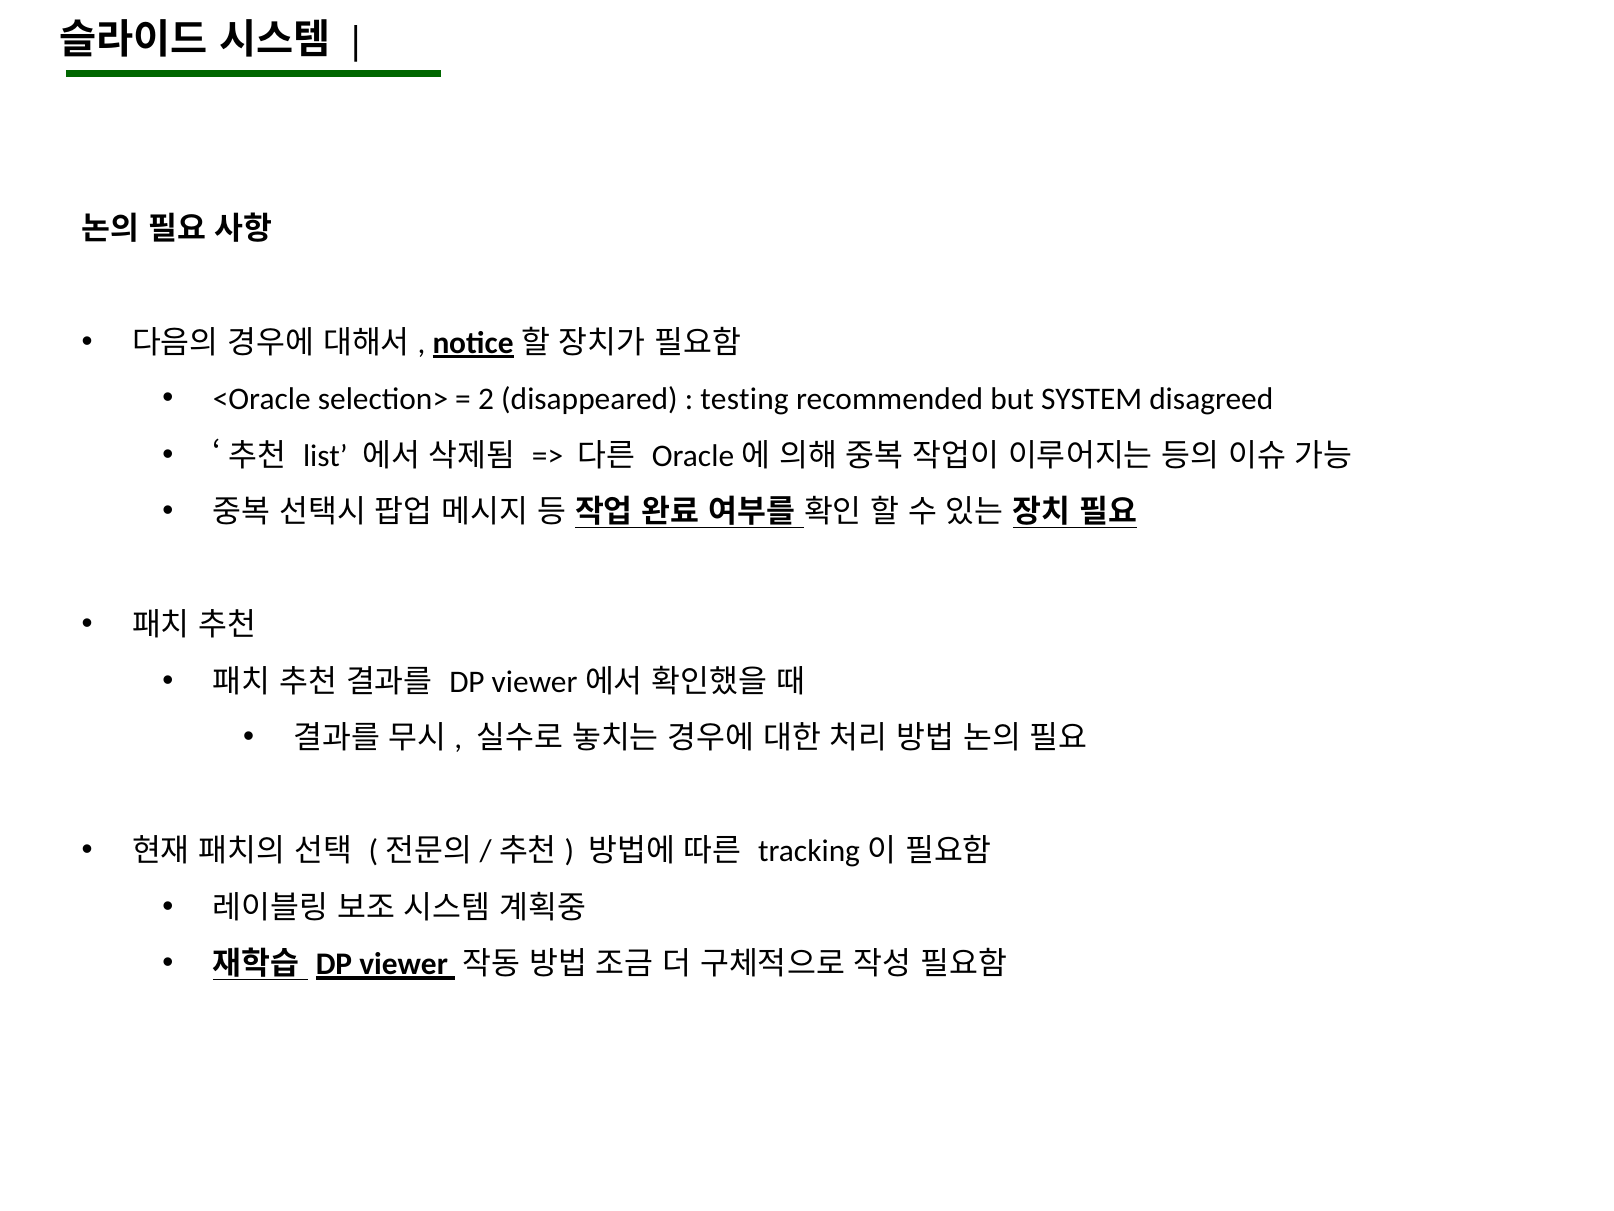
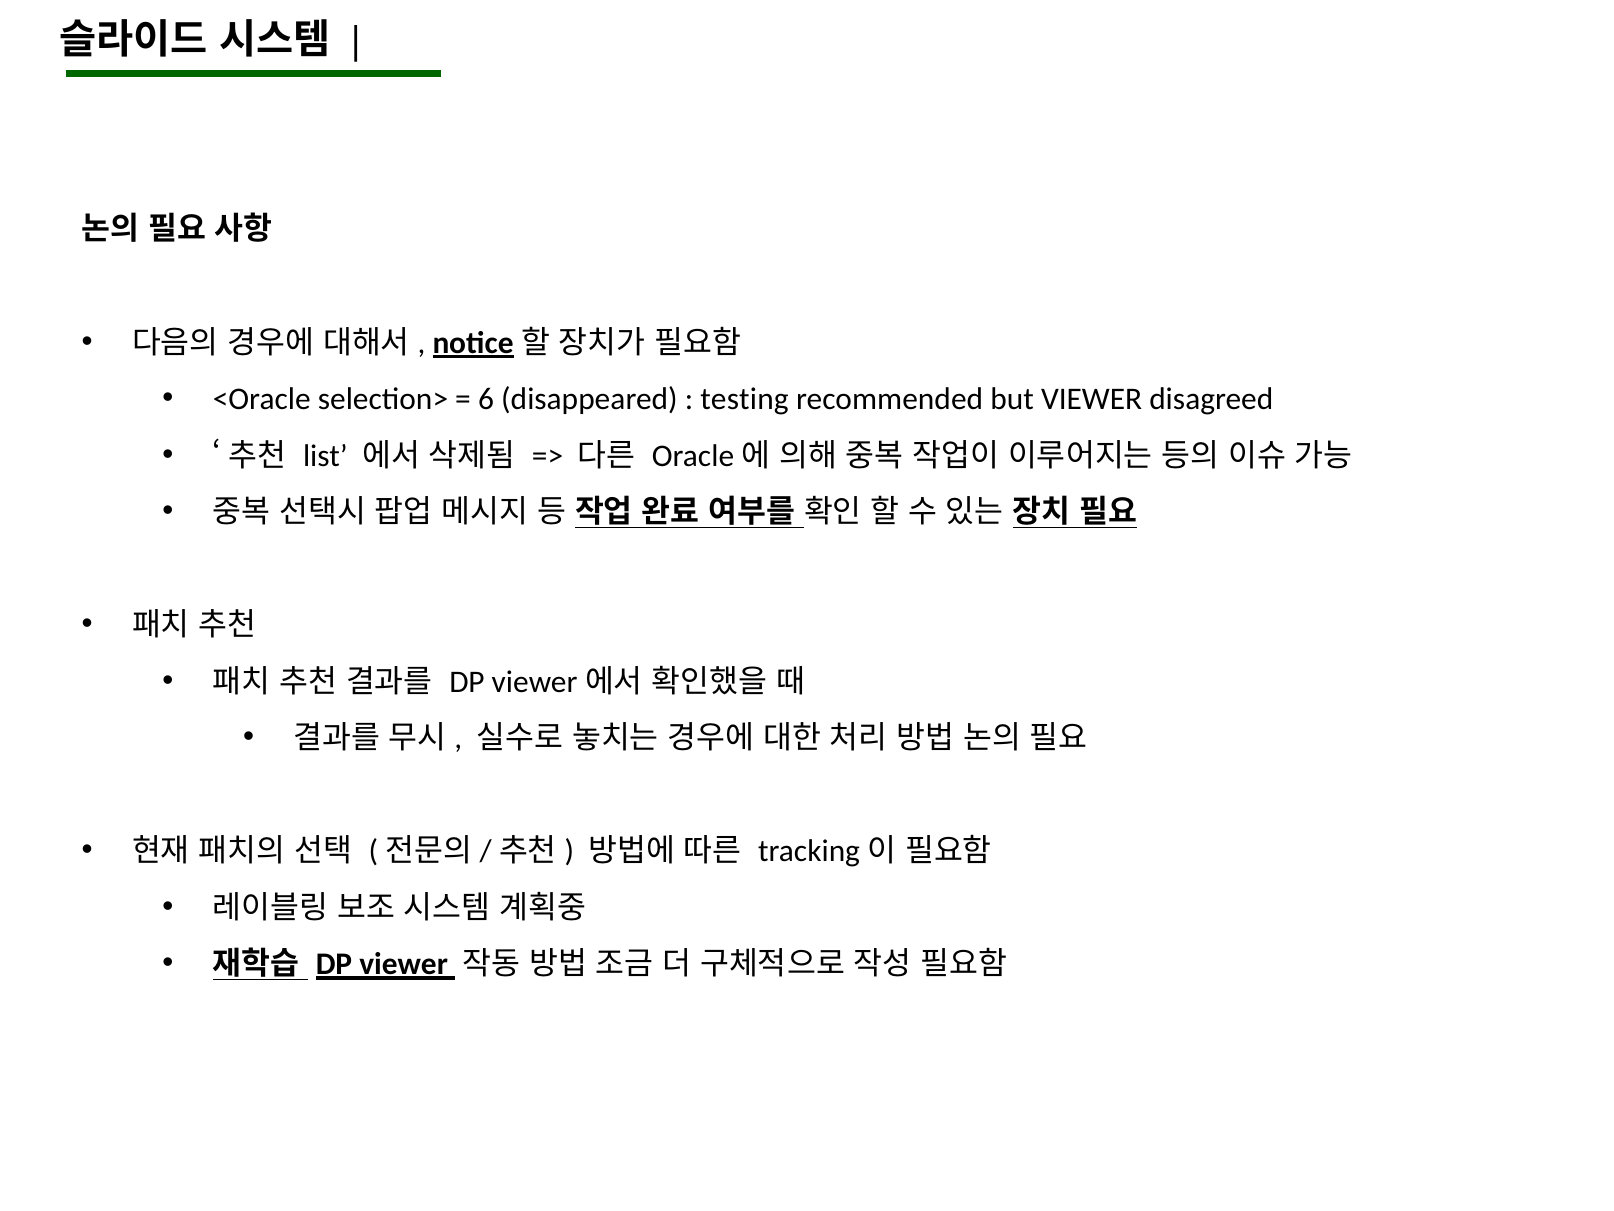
2: 2 -> 6
but SYSTEM: SYSTEM -> VIEWER
